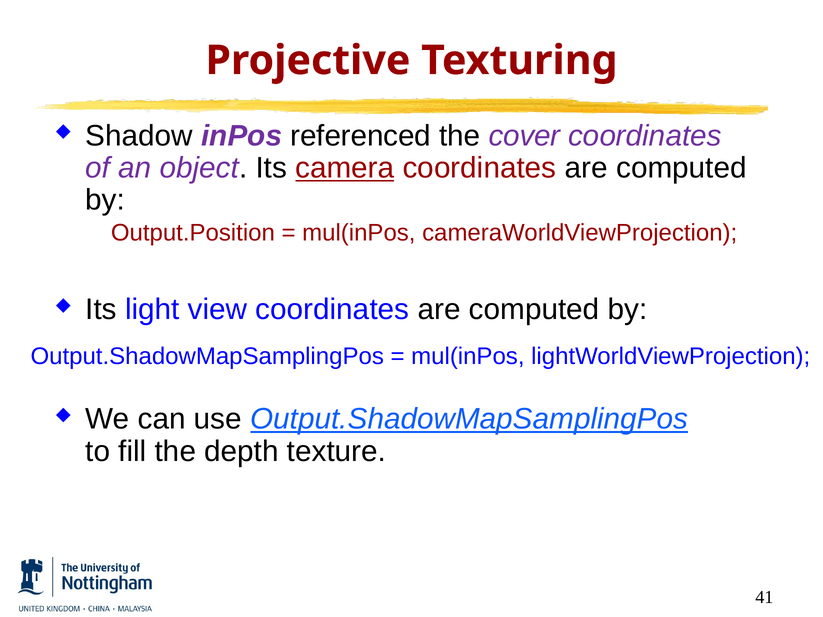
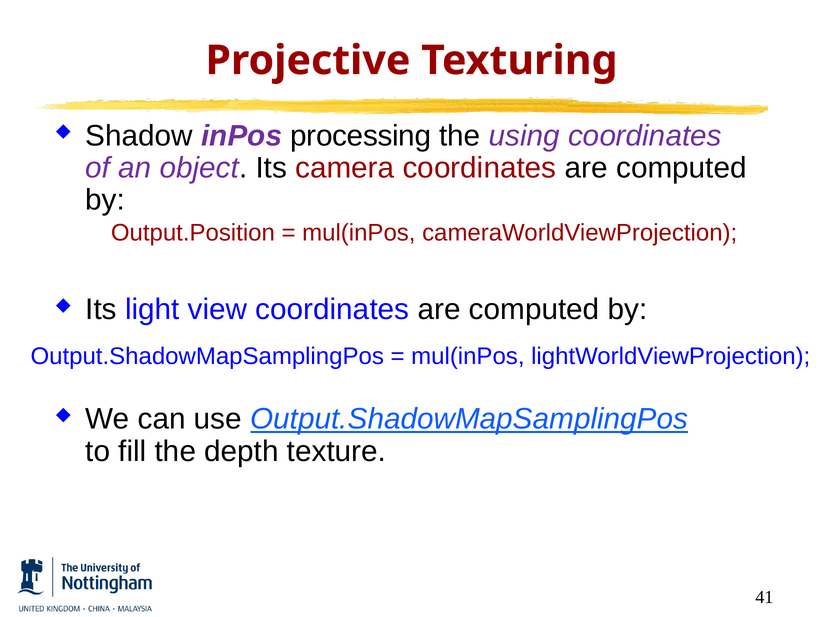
referenced: referenced -> processing
cover: cover -> using
camera underline: present -> none
